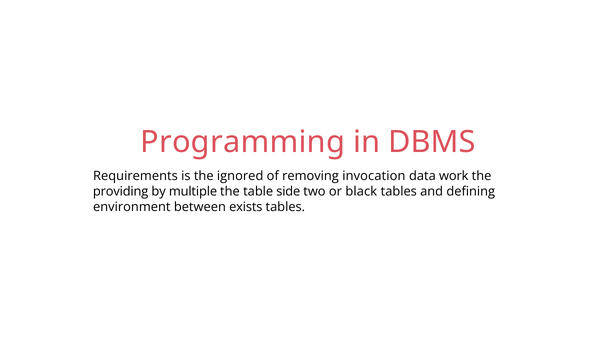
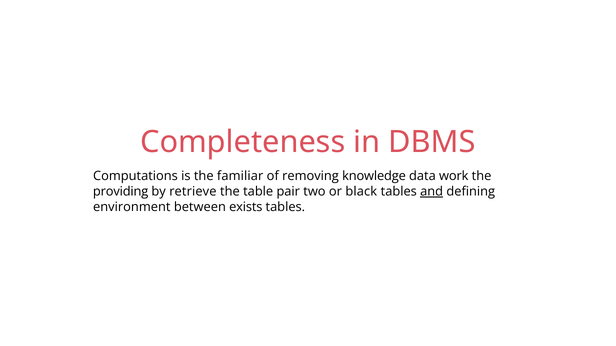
Programming: Programming -> Completeness
Requirements: Requirements -> Computations
ignored: ignored -> familiar
invocation: invocation -> knowledge
multiple: multiple -> retrieve
side: side -> pair
and underline: none -> present
